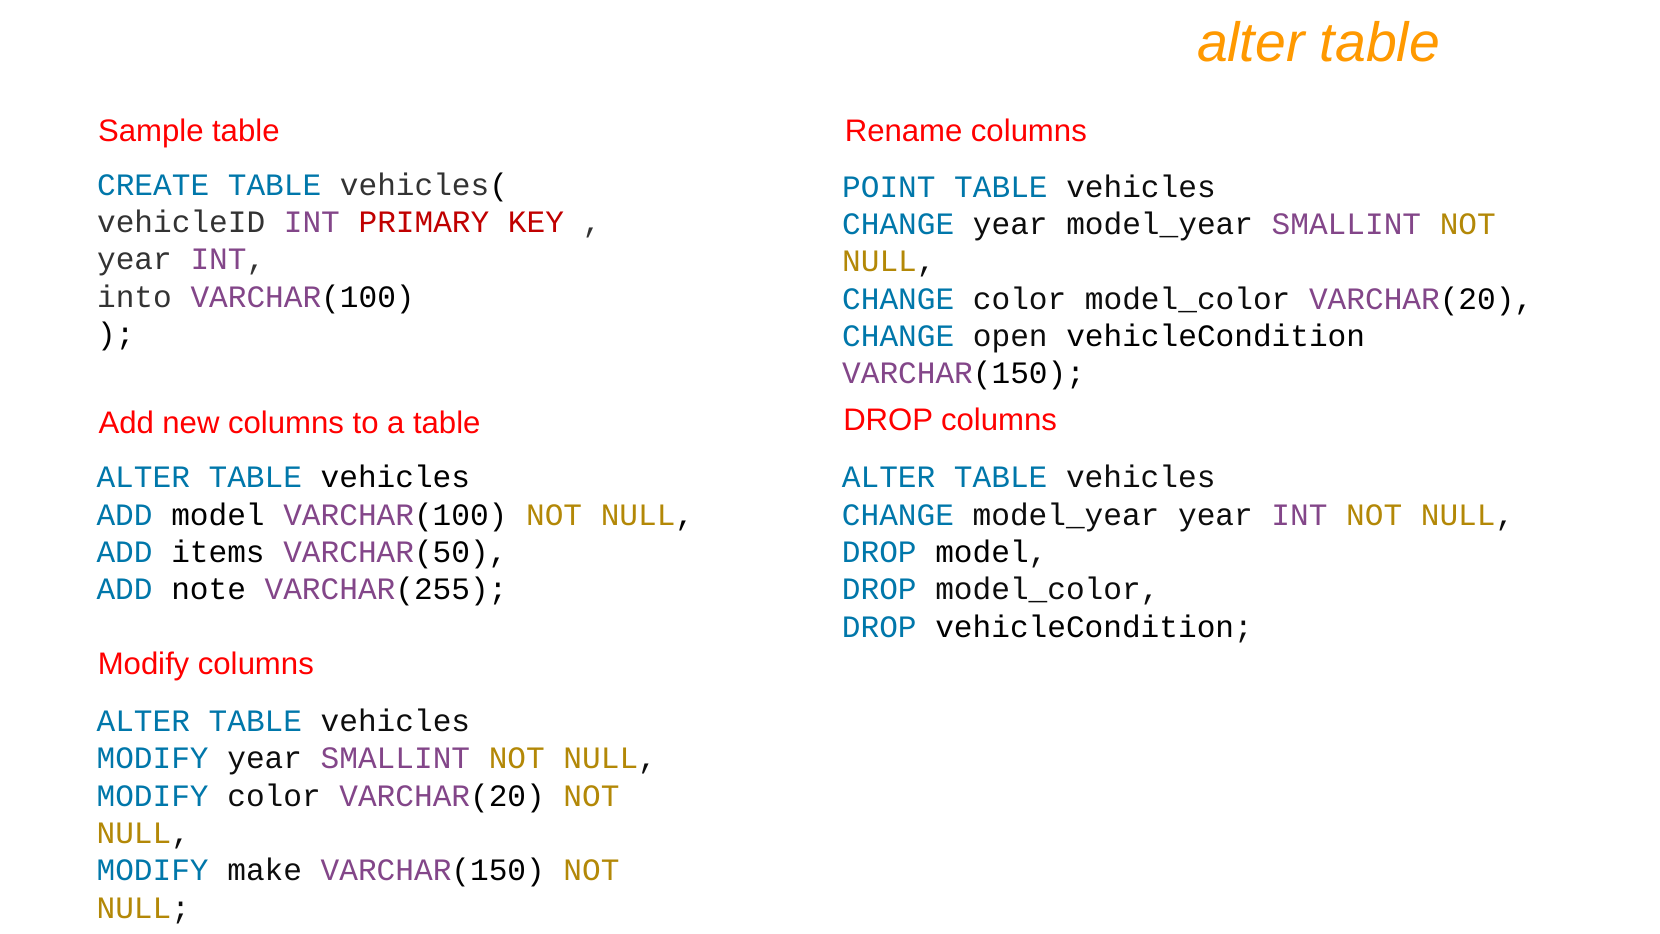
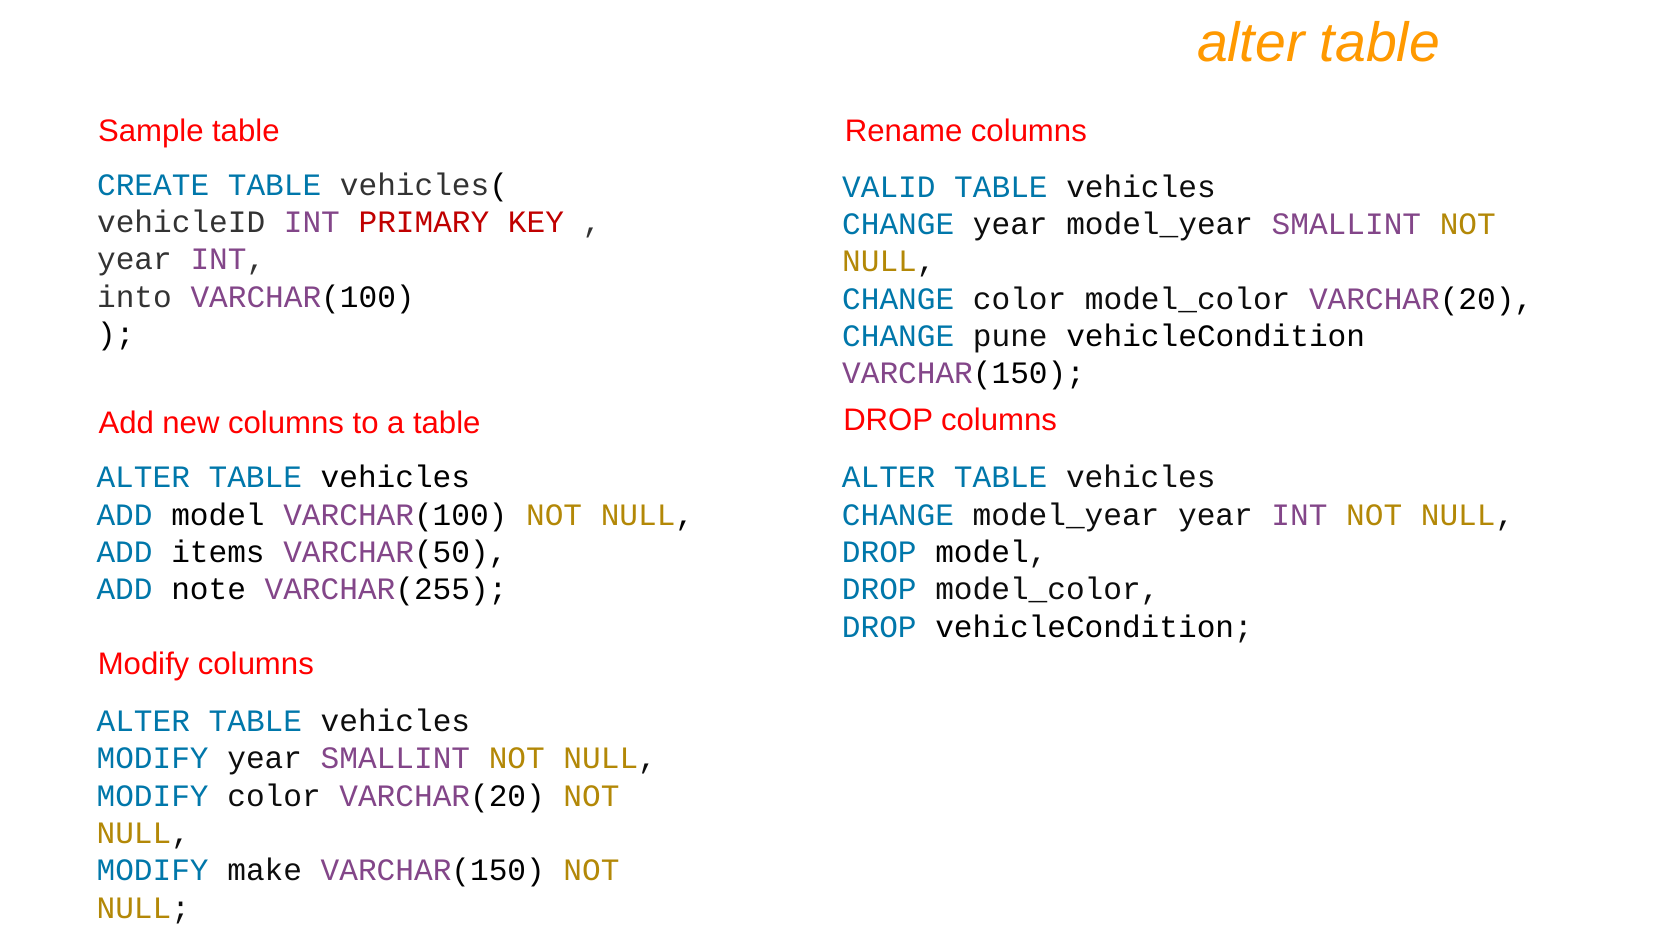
POINT: POINT -> VALID
open: open -> pune
